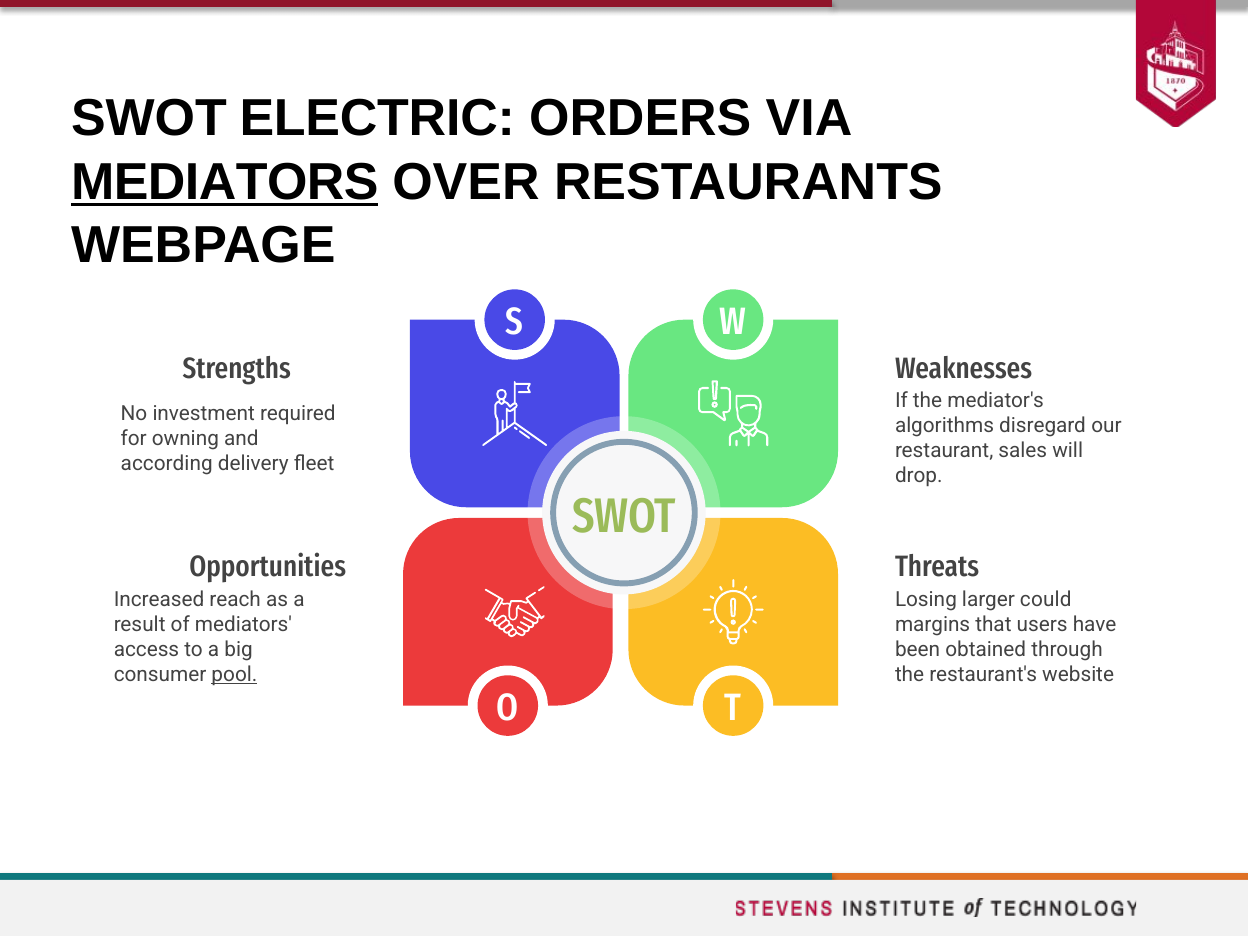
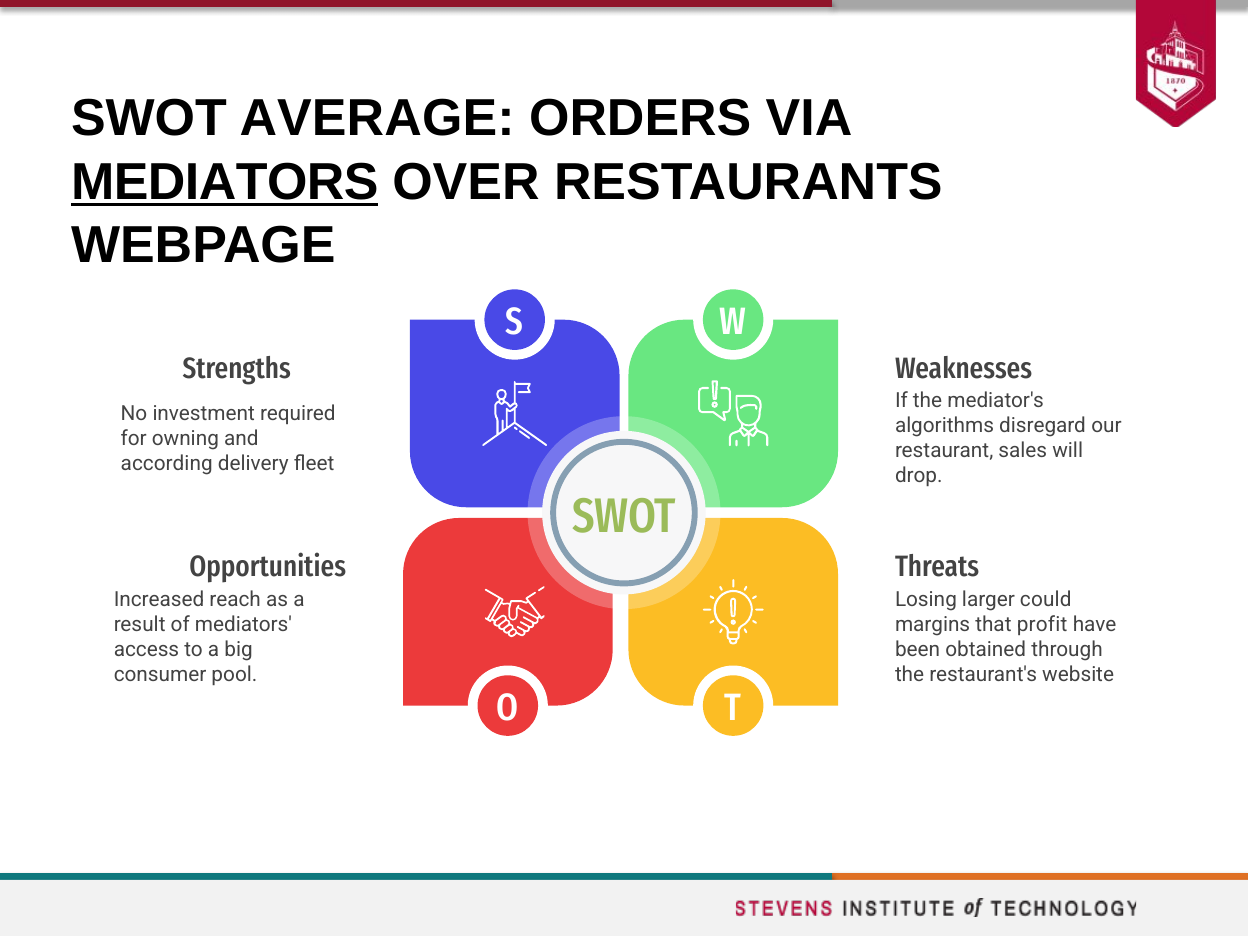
ELECTRIC: ELECTRIC -> AVERAGE
users: users -> profit
pool underline: present -> none
